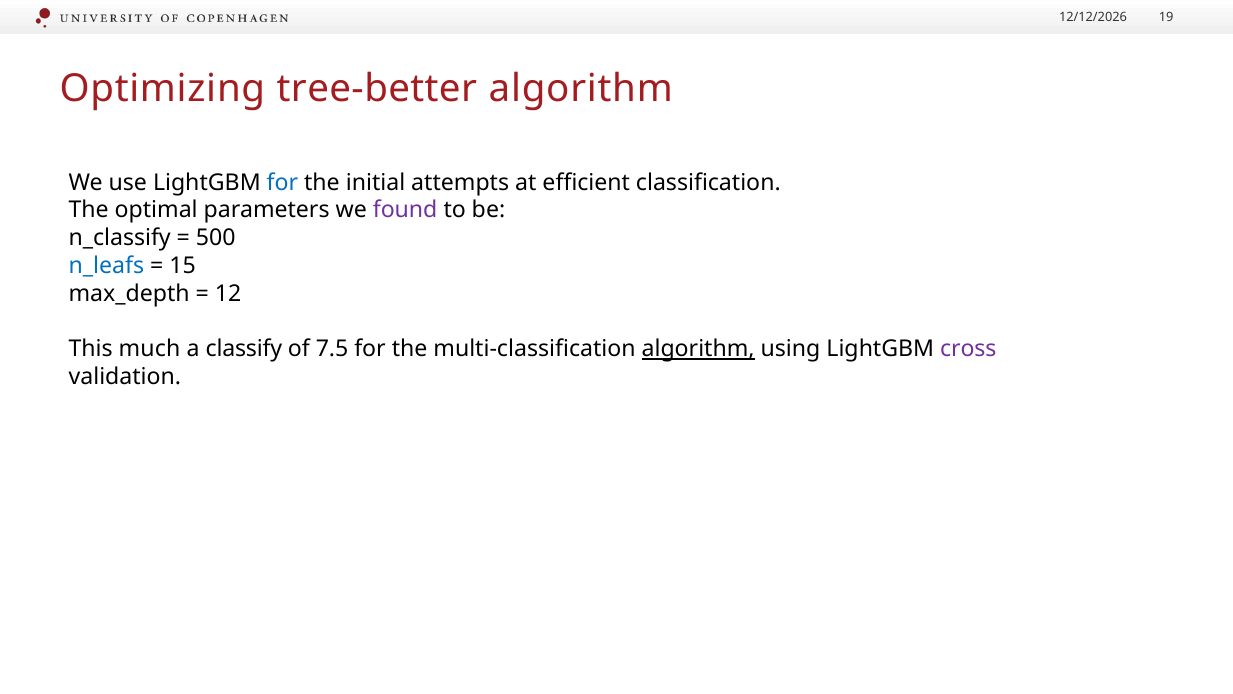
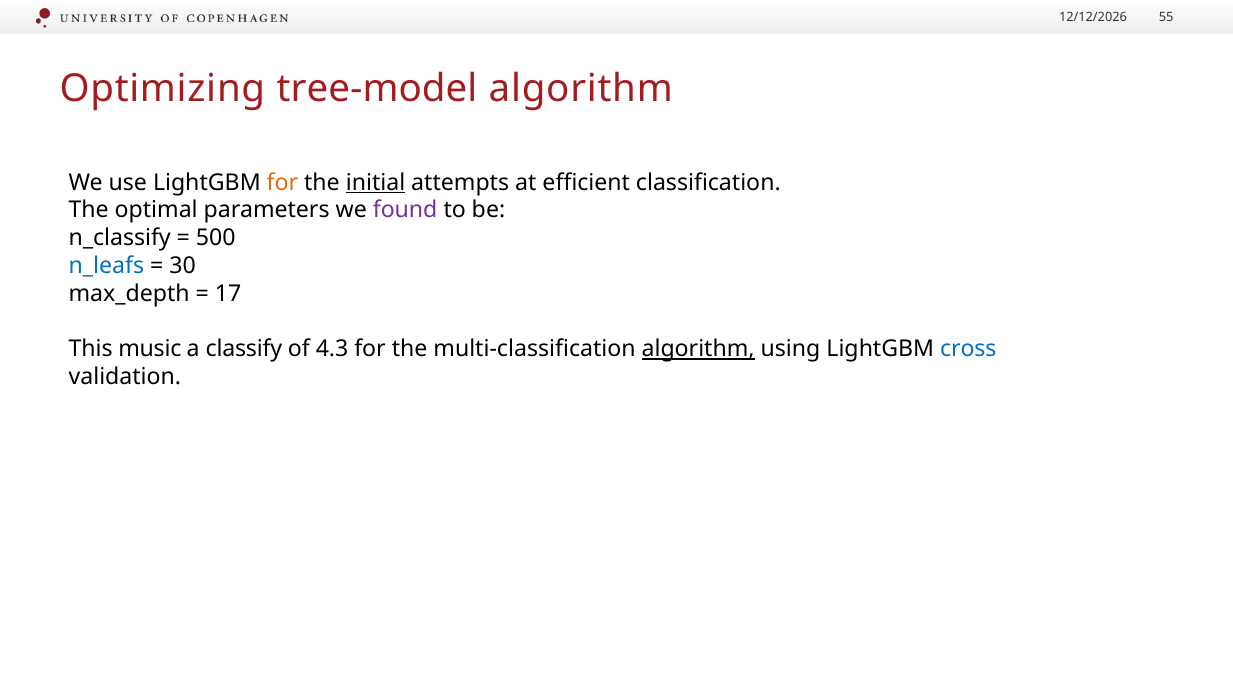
19: 19 -> 55
tree-better: tree-better -> tree-model
for at (282, 182) colour: blue -> orange
initial underline: none -> present
15: 15 -> 30
12: 12 -> 17
much: much -> music
7.5: 7.5 -> 4.3
cross colour: purple -> blue
